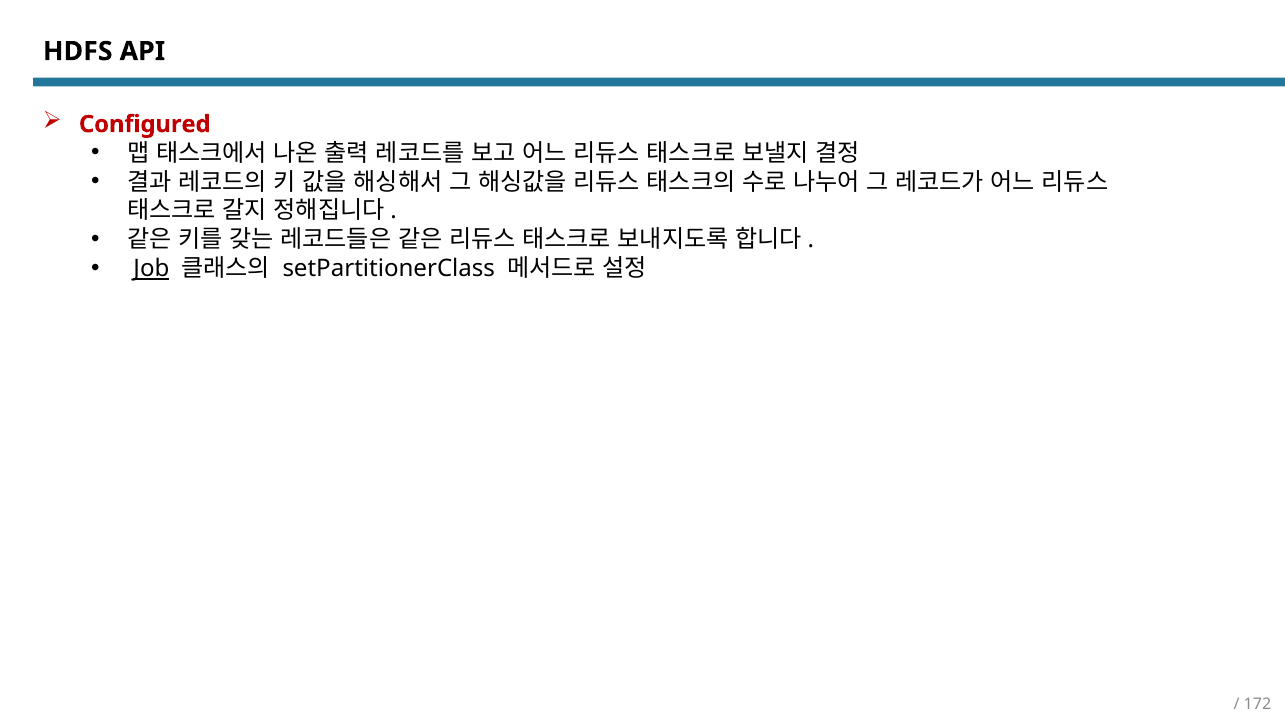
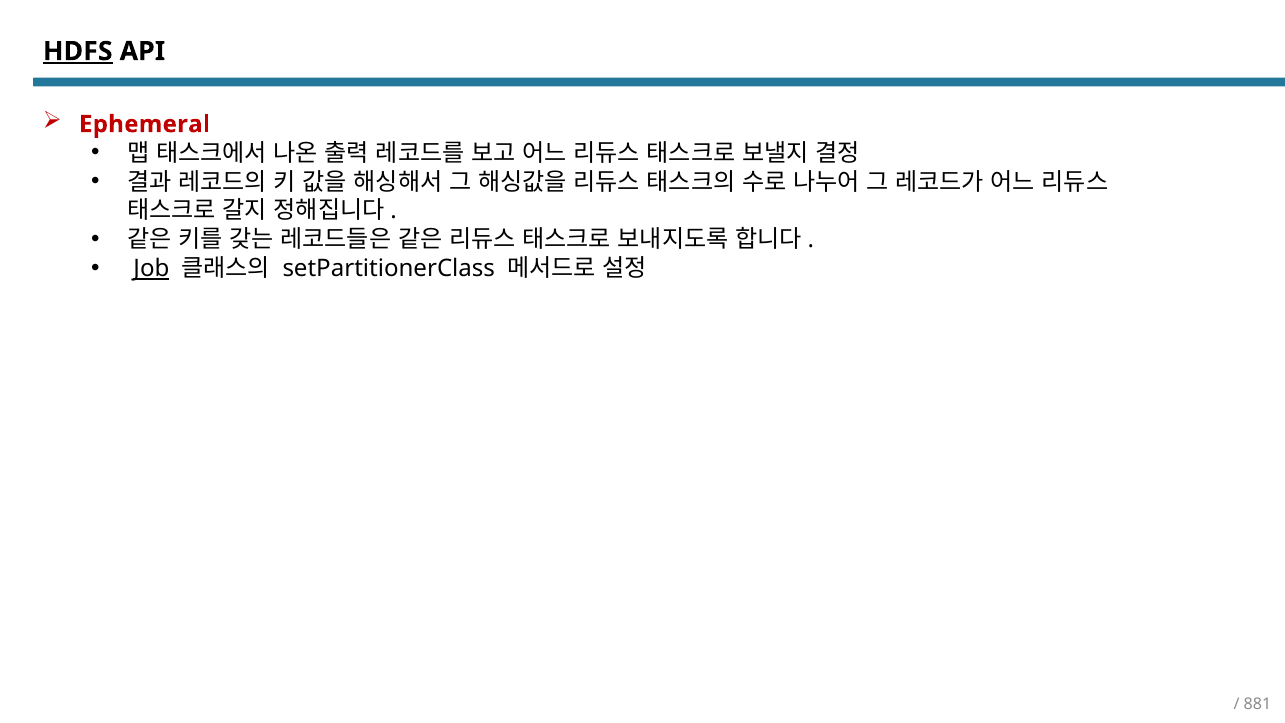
HDFS underline: none -> present
Configured: Configured -> Ephemeral
172: 172 -> 881
